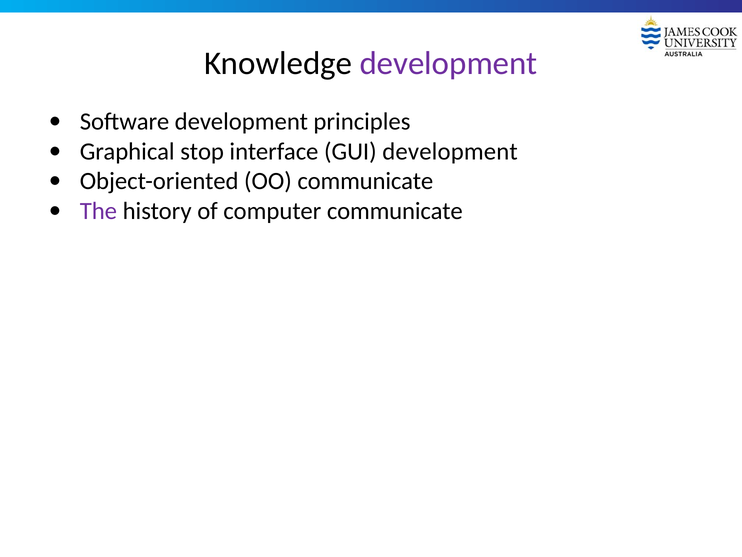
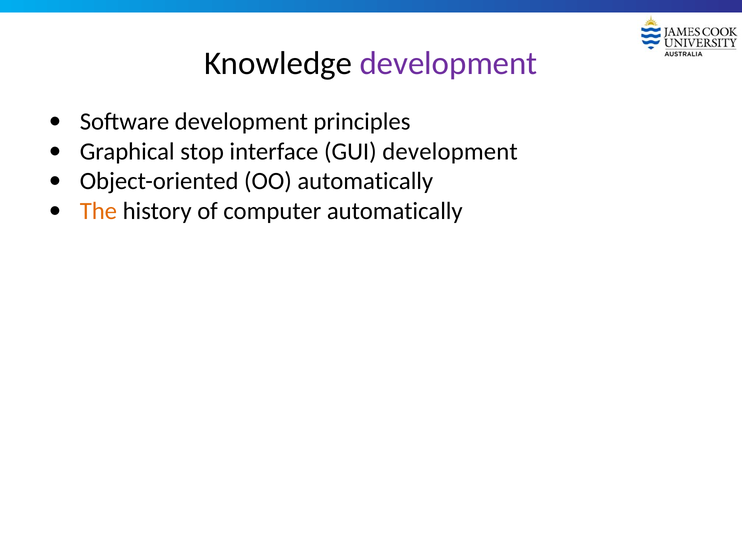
OO communicate: communicate -> automatically
The colour: purple -> orange
computer communicate: communicate -> automatically
